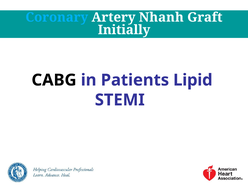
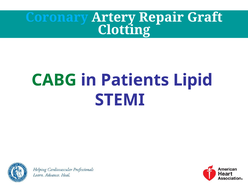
Nhanh: Nhanh -> Repair
Initially: Initially -> Clotting
CABG colour: black -> green
